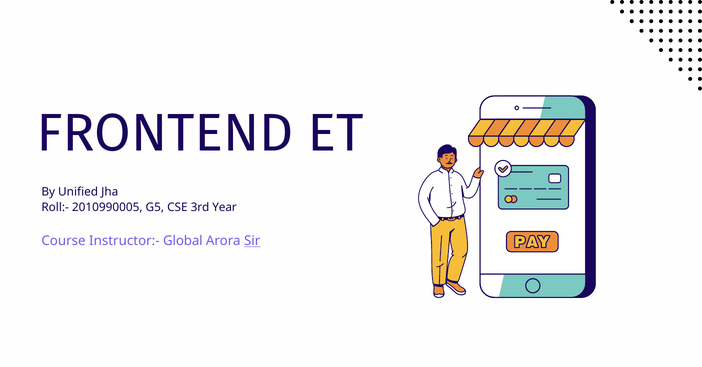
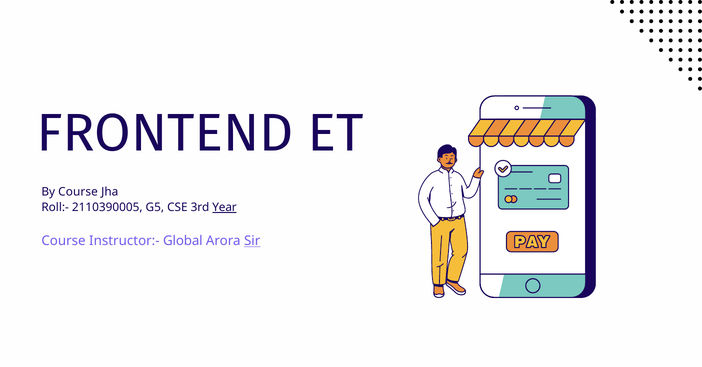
By Unified: Unified -> Course
2010990005: 2010990005 -> 2110390005
Year underline: none -> present
